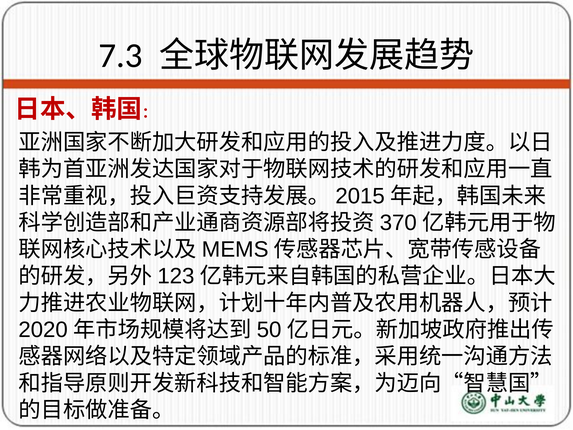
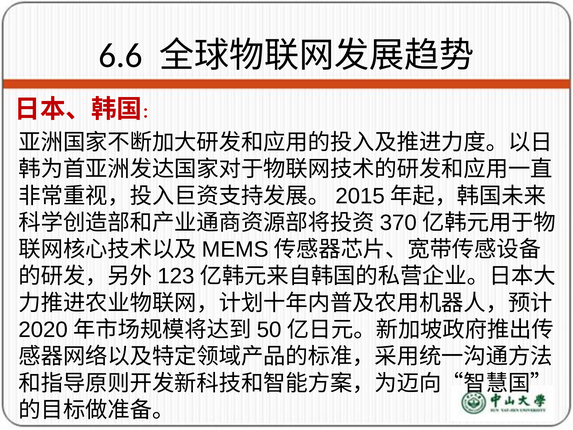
7.3: 7.3 -> 6.6
